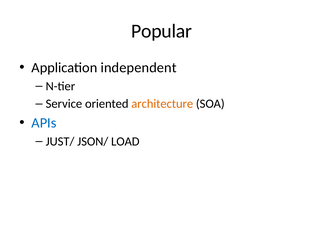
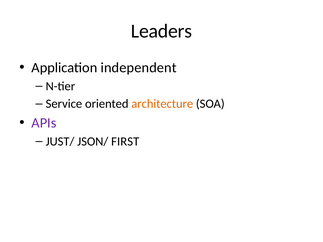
Popular: Popular -> Leaders
APIs colour: blue -> purple
LOAD: LOAD -> FIRST
